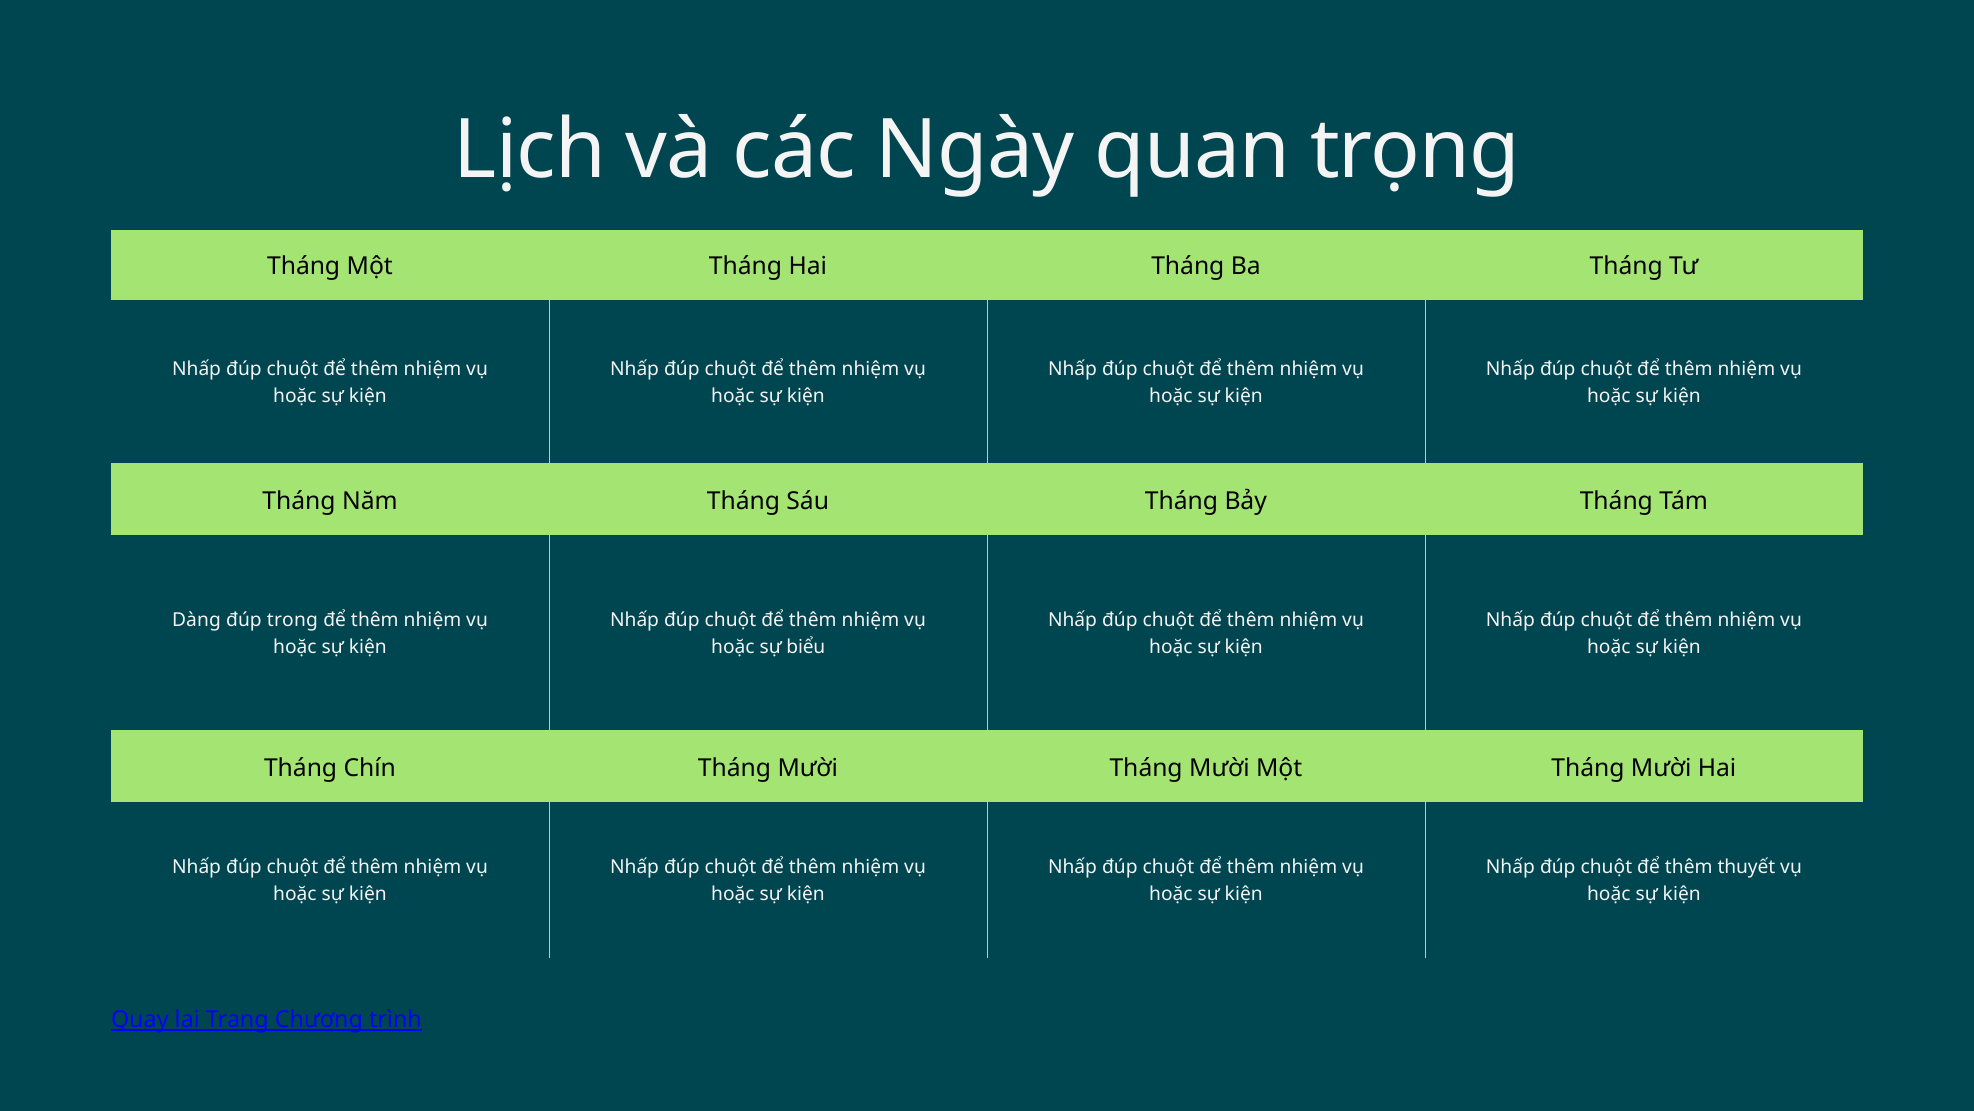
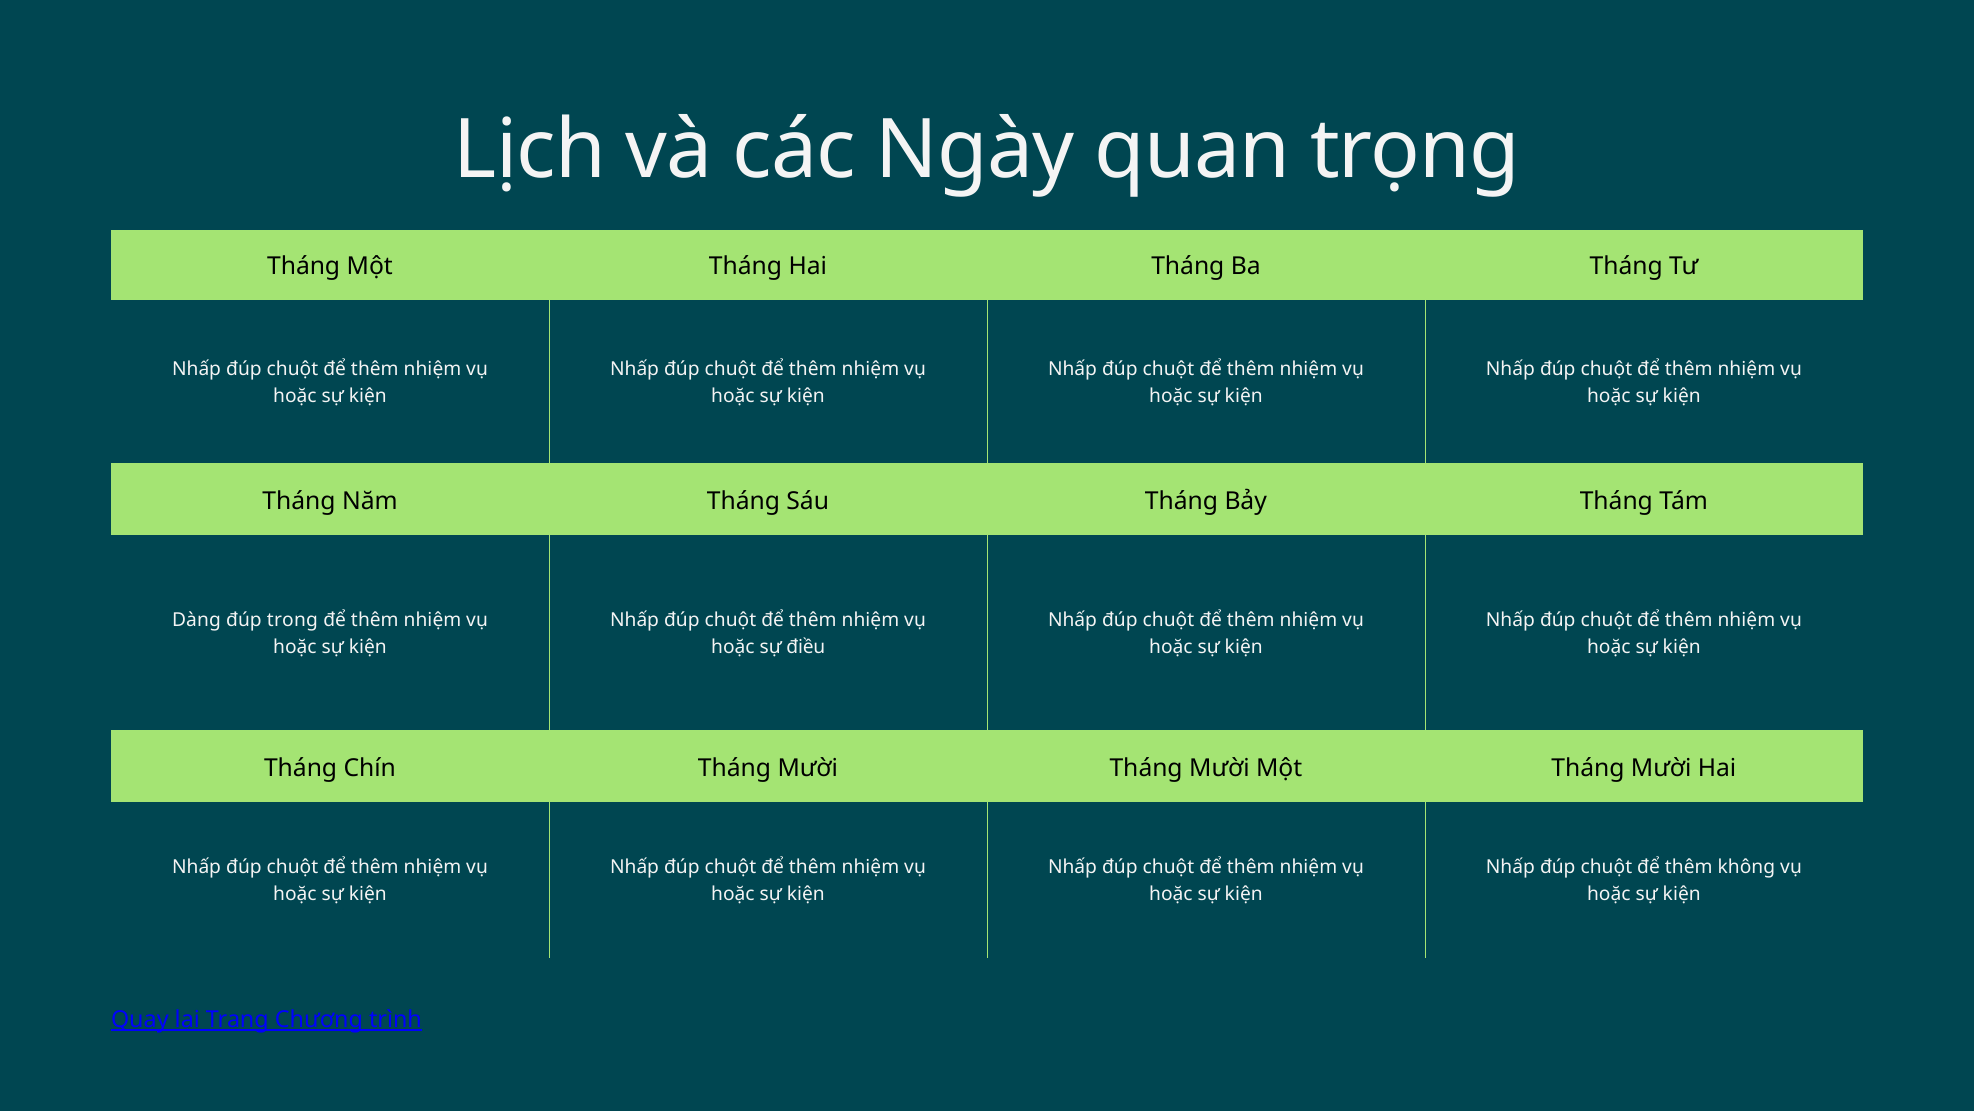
biểu: biểu -> điều
thuyết: thuyết -> không
